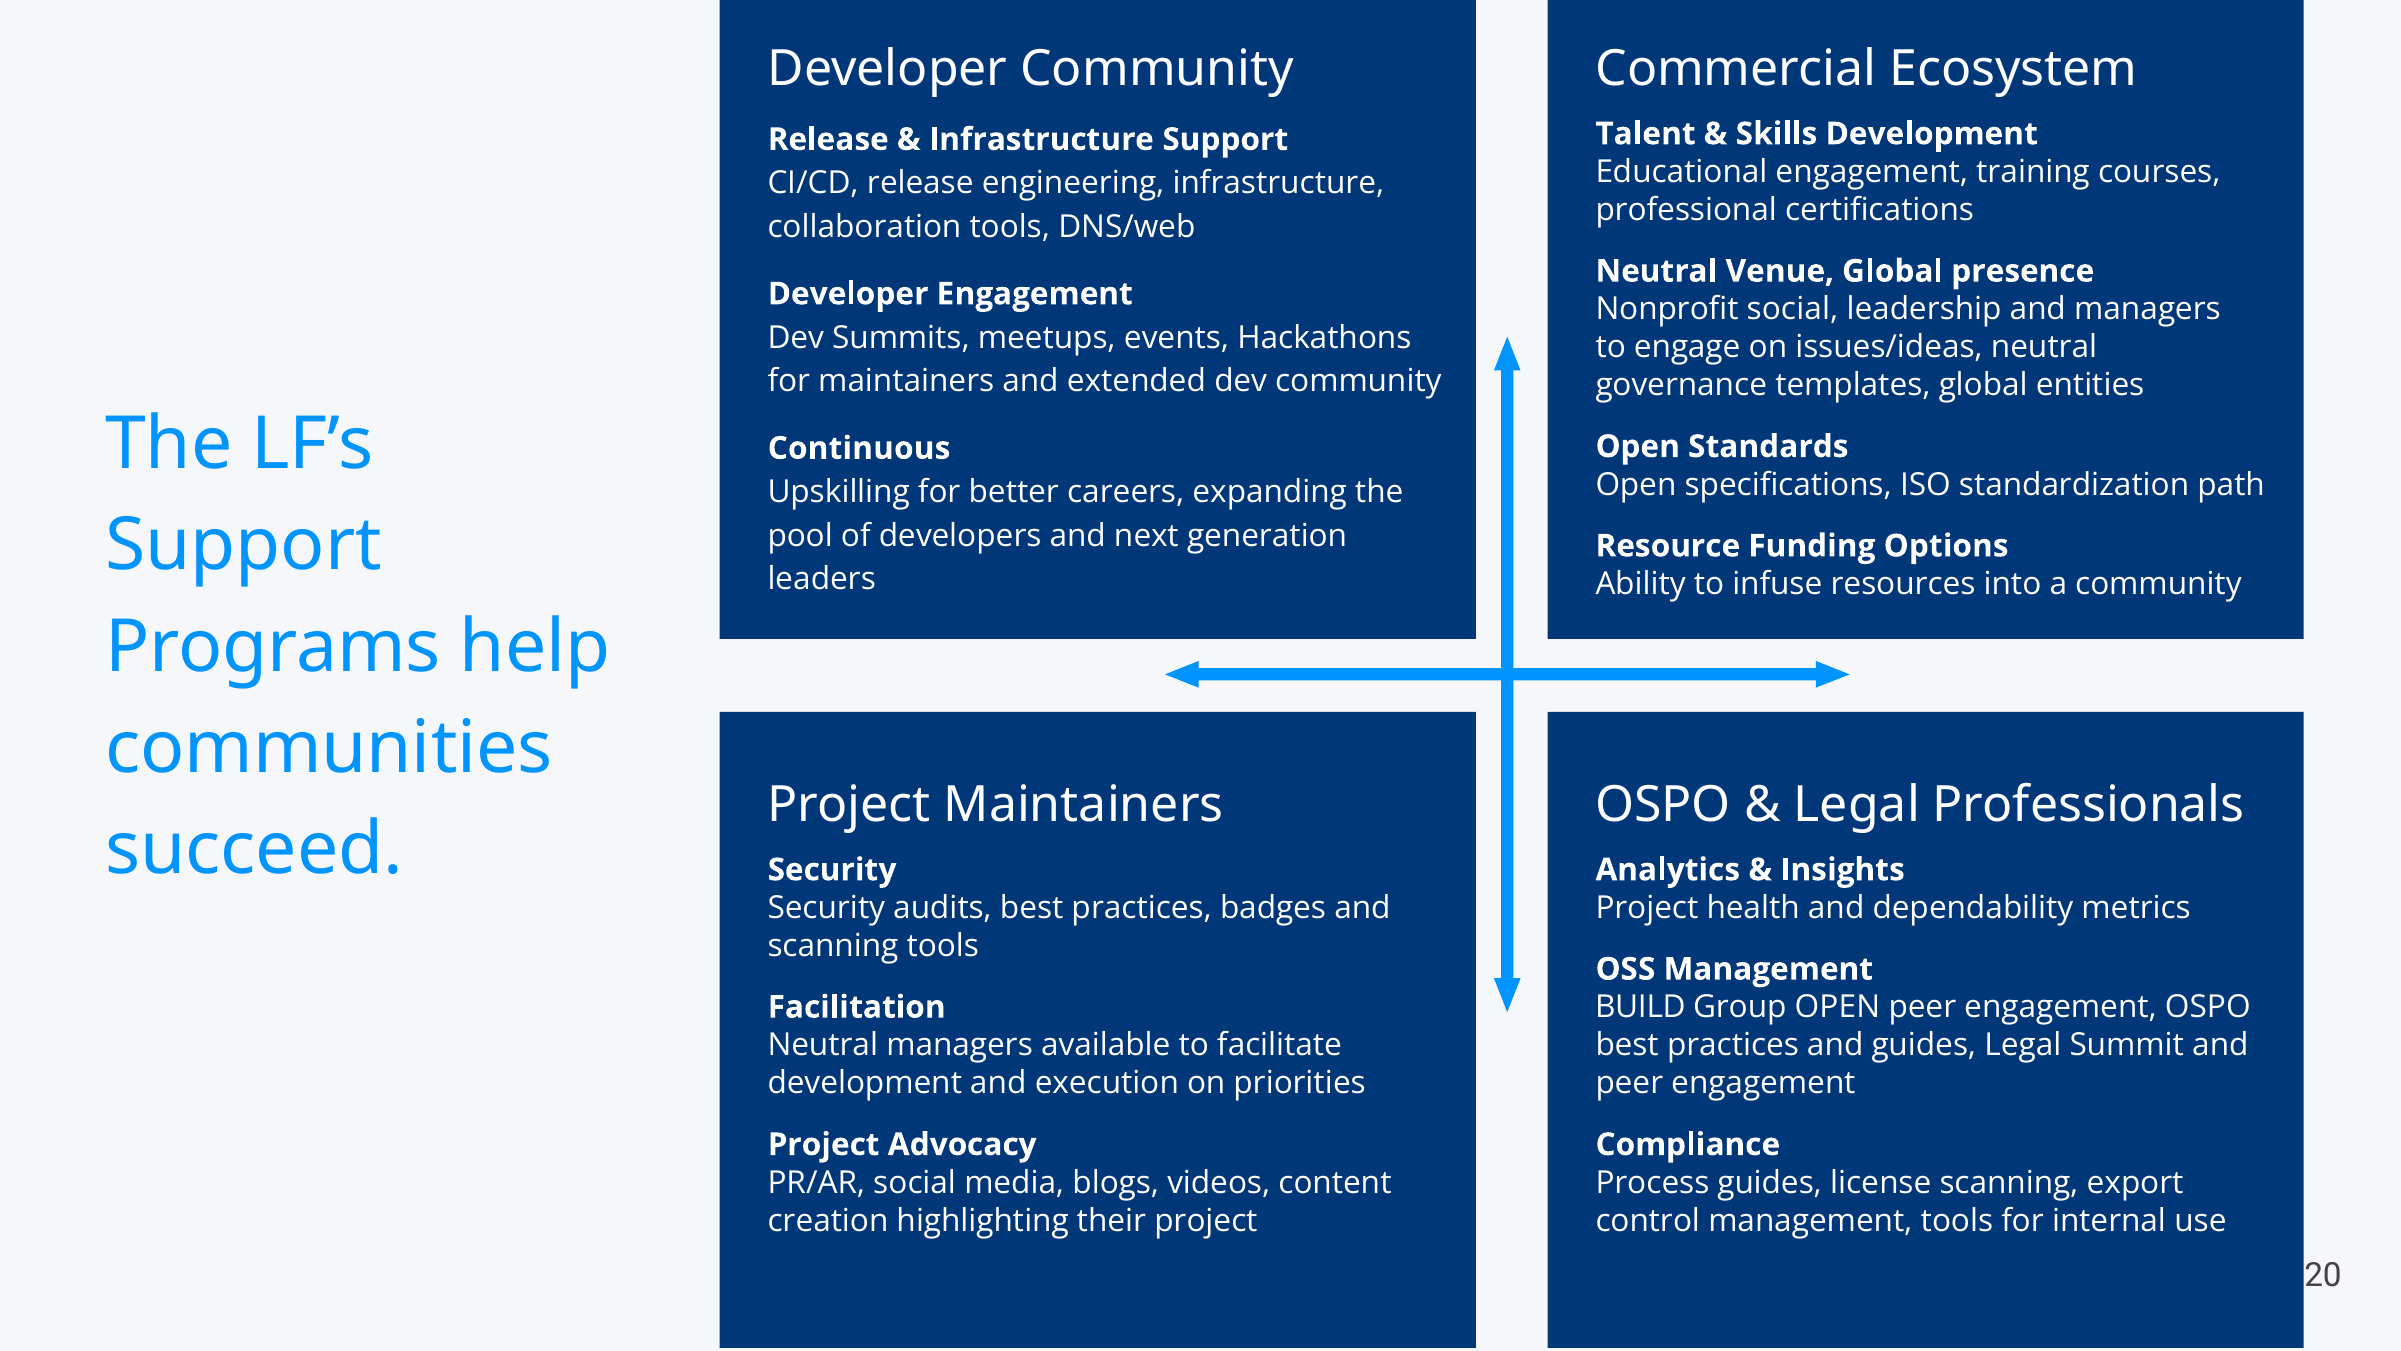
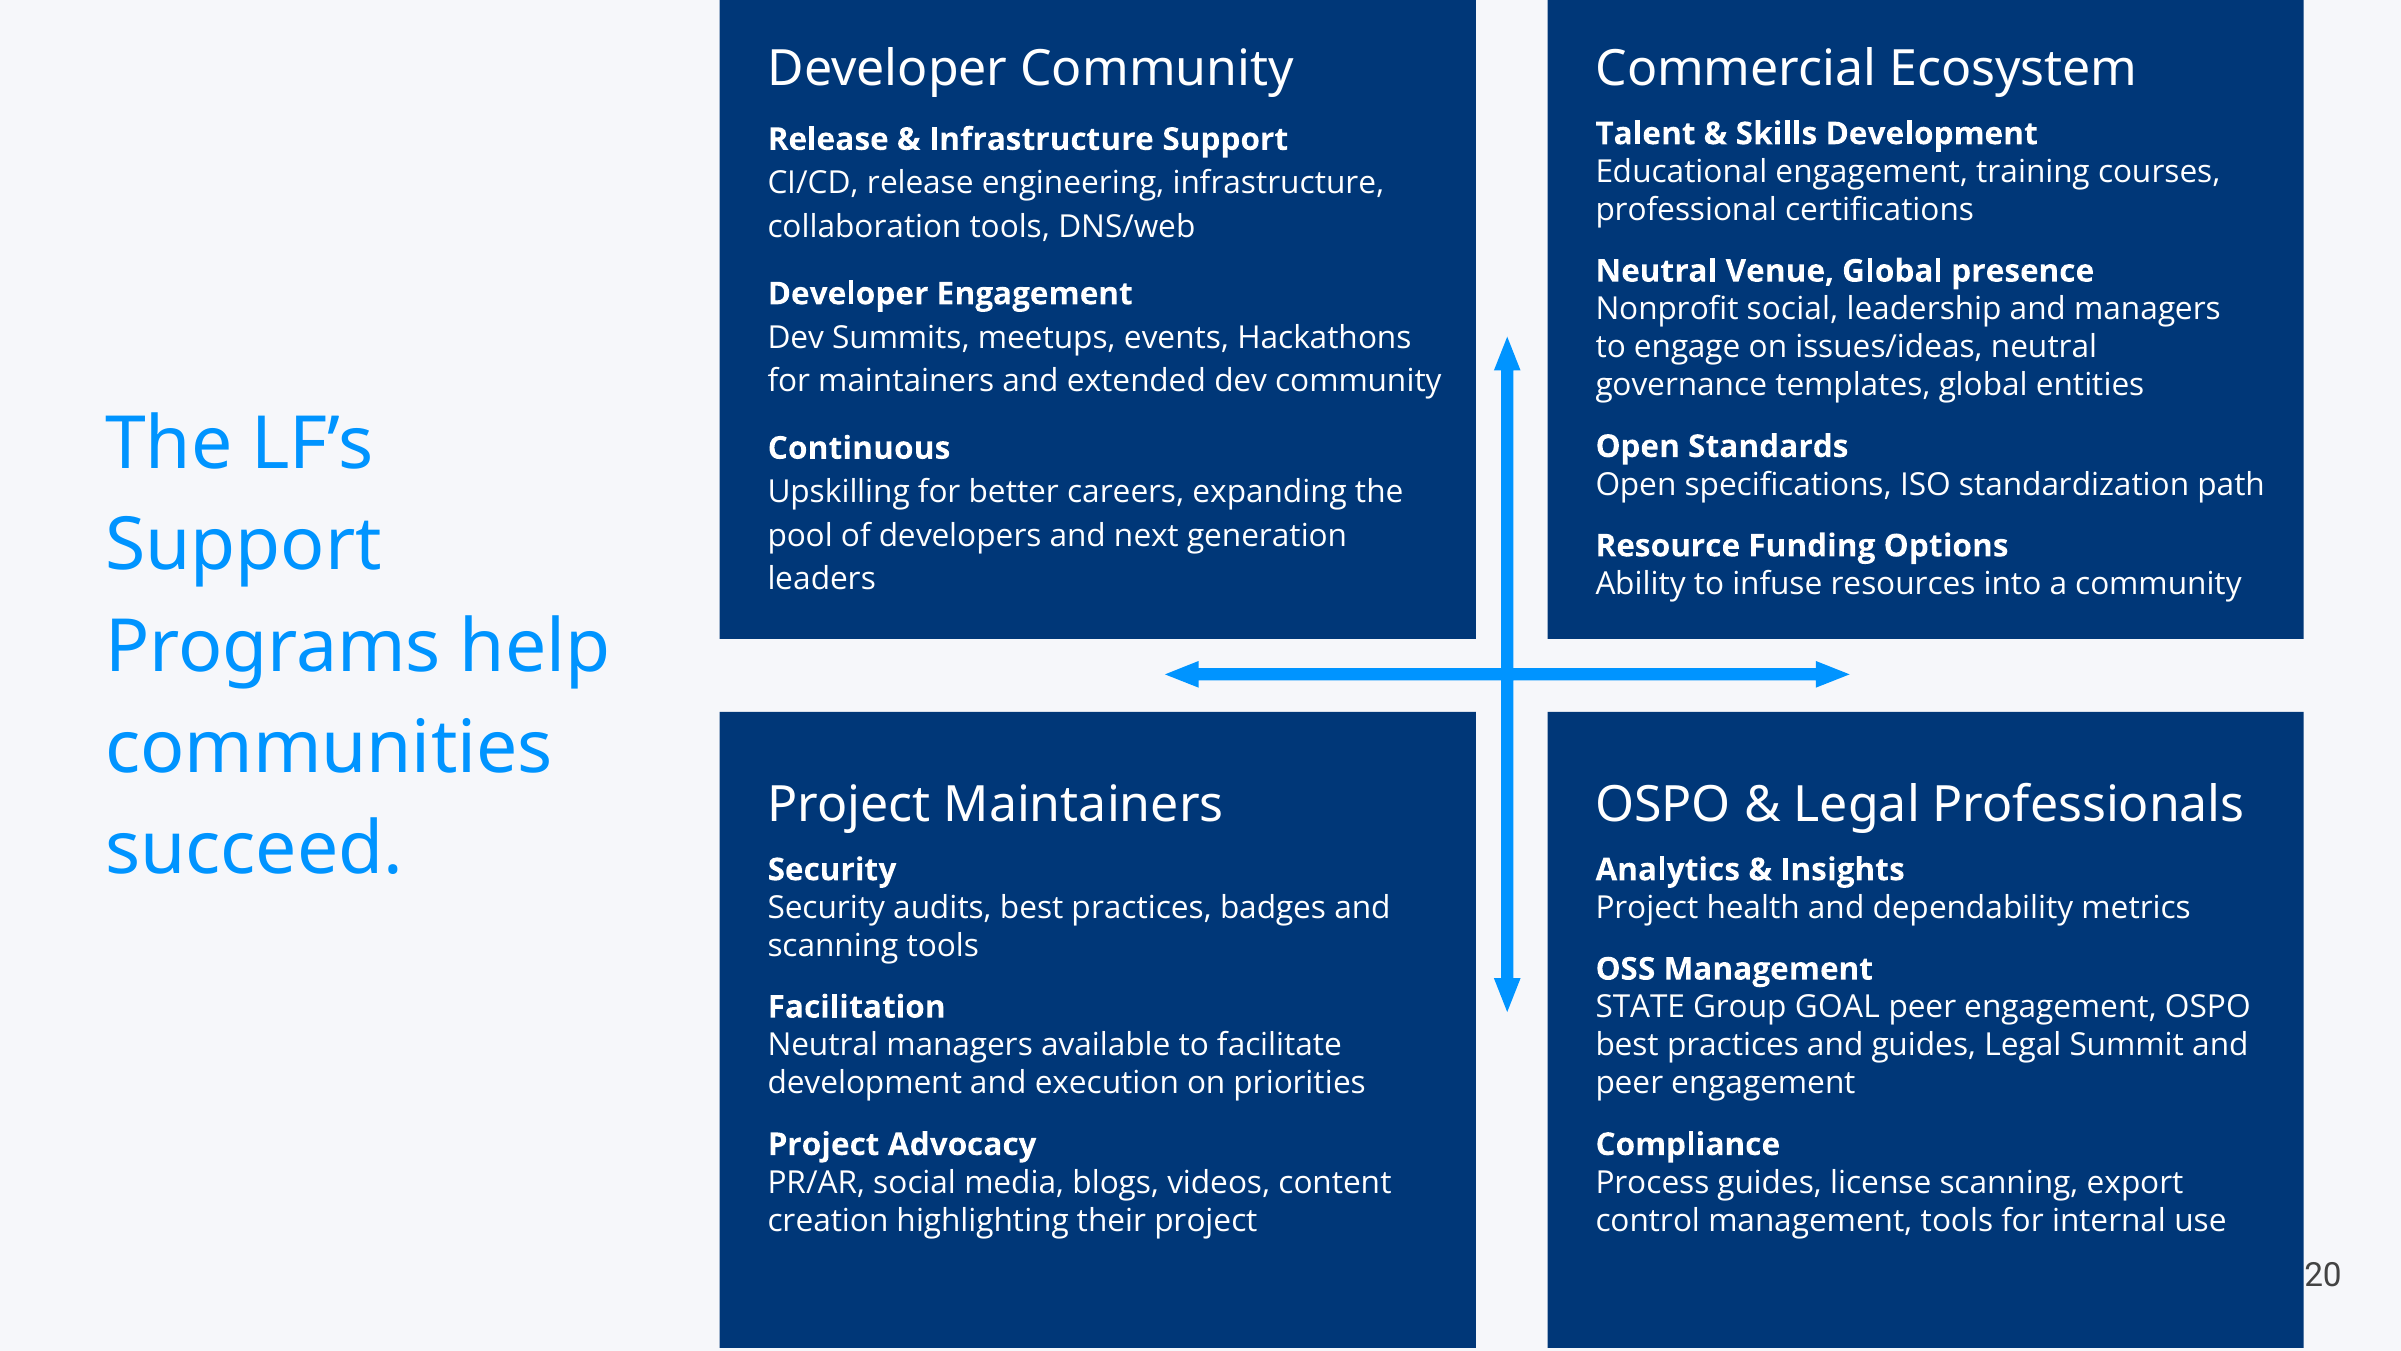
BUILD: BUILD -> STATE
Group OPEN: OPEN -> GOAL
